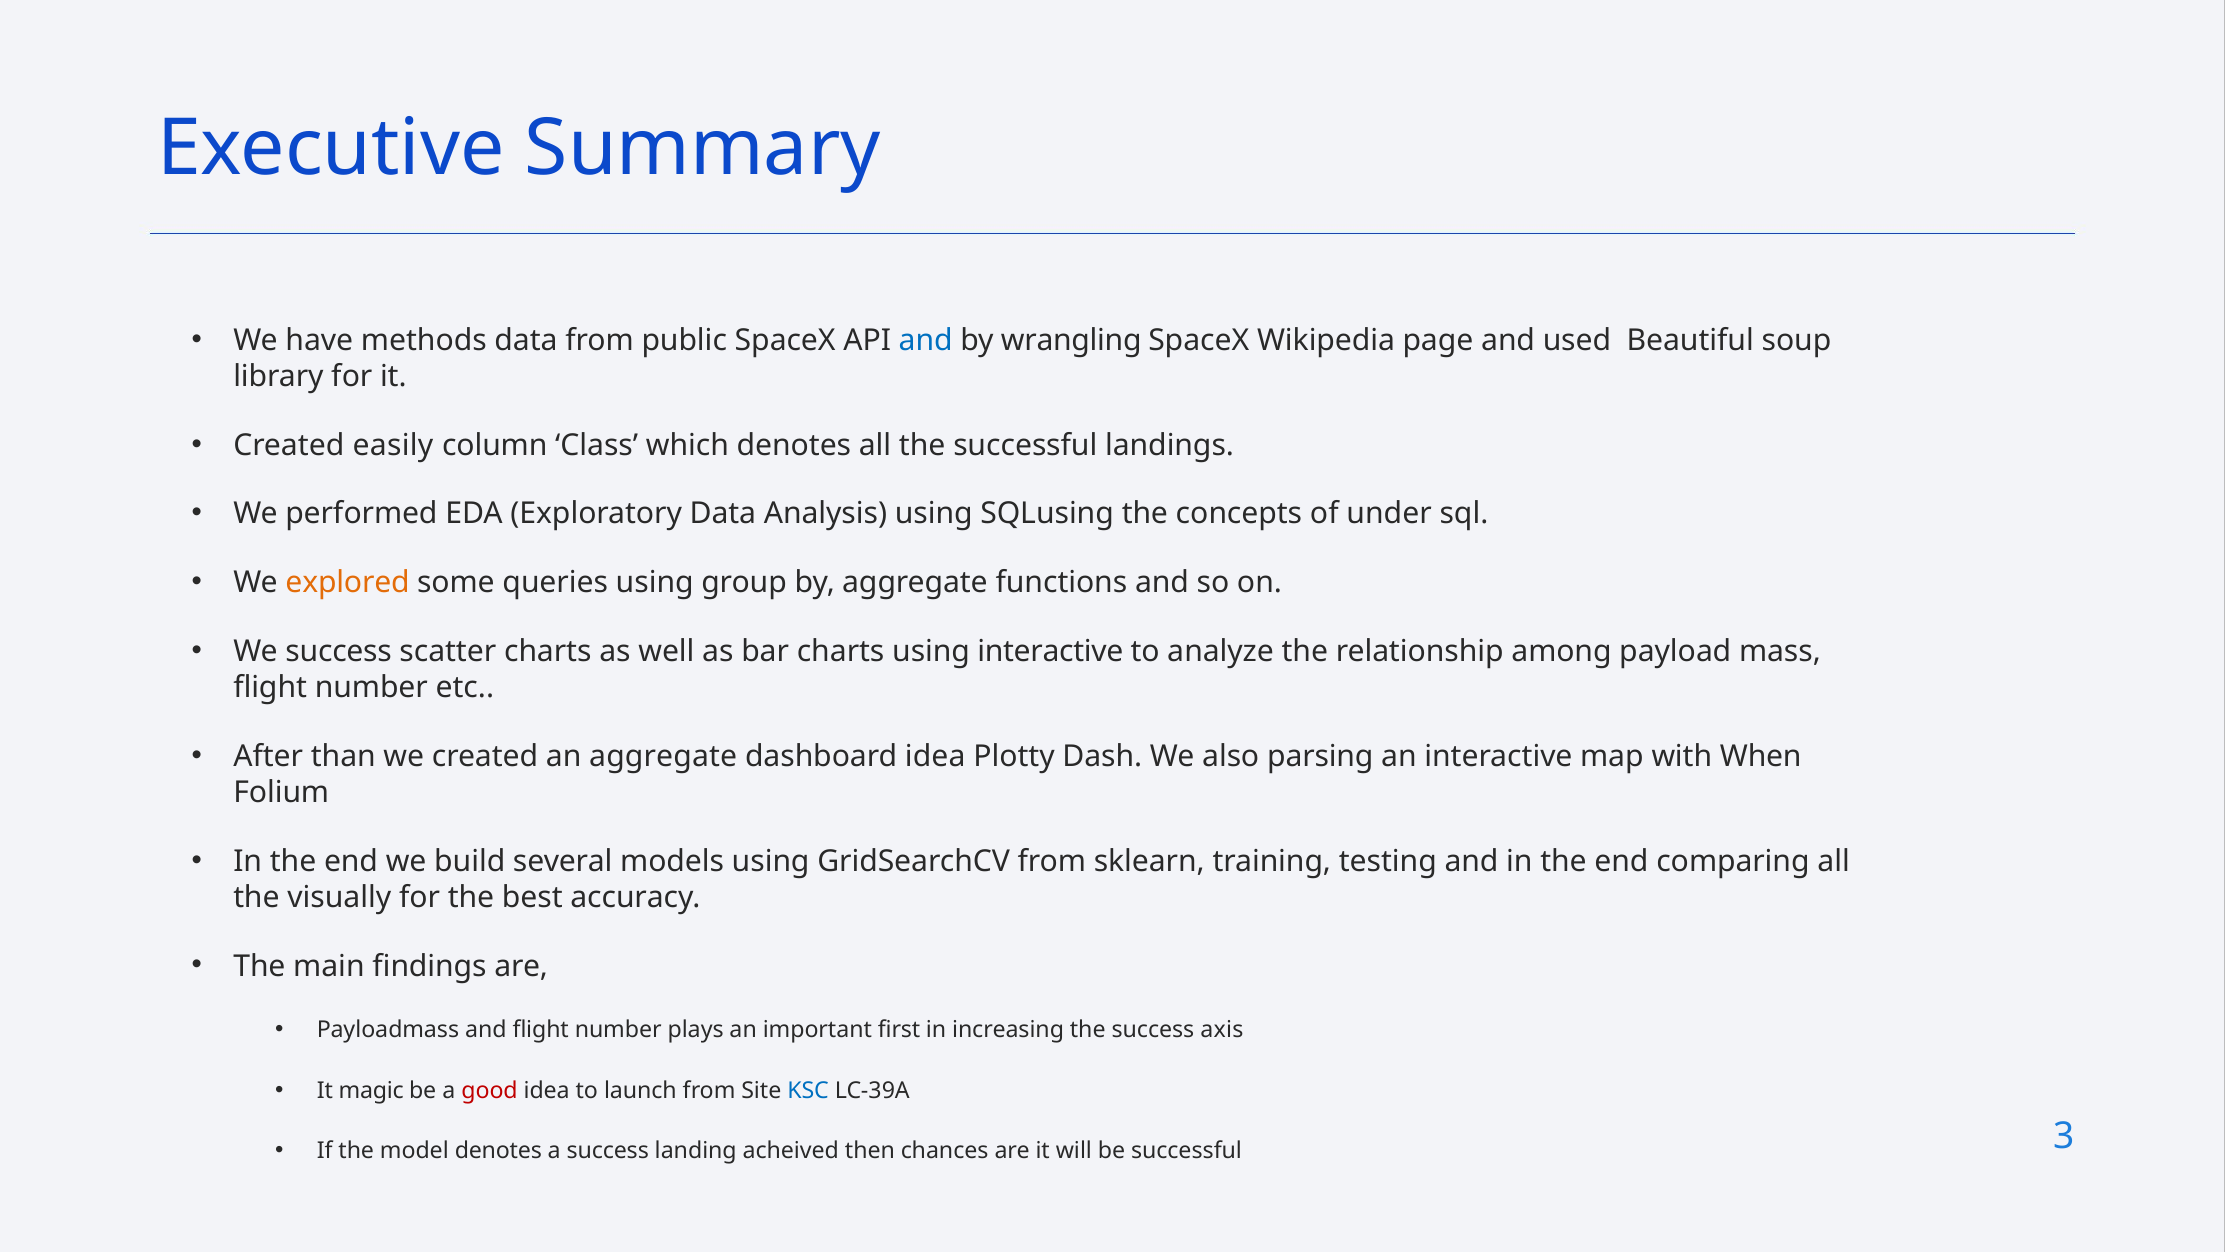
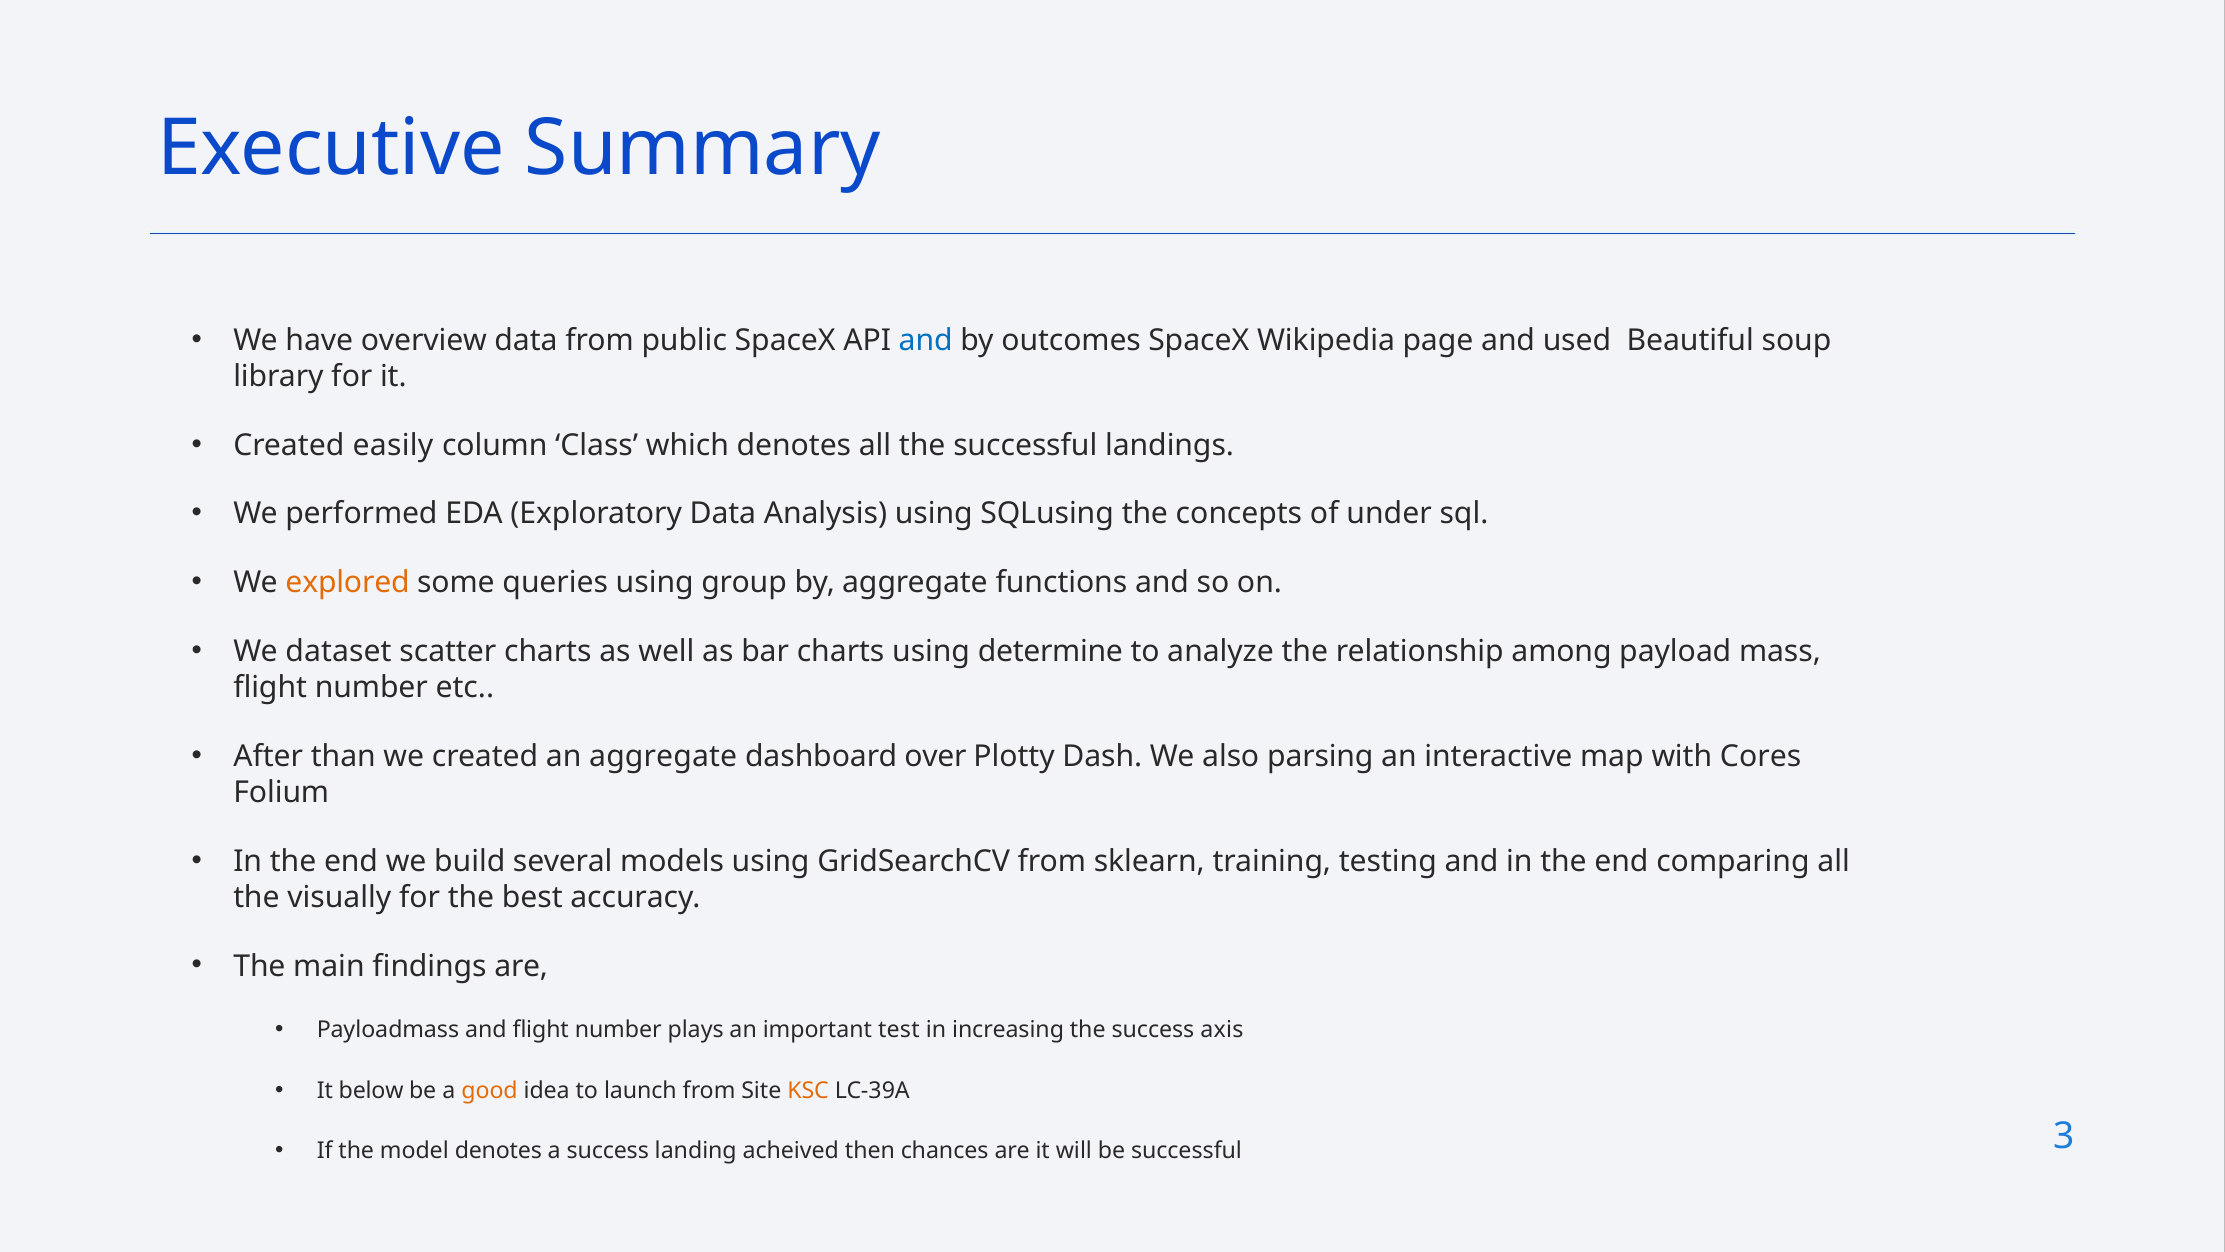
methods: methods -> overview
wrangling: wrangling -> outcomes
We success: success -> dataset
using interactive: interactive -> determine
dashboard idea: idea -> over
When: When -> Cores
first: first -> test
magic: magic -> below
good colour: red -> orange
KSC colour: blue -> orange
